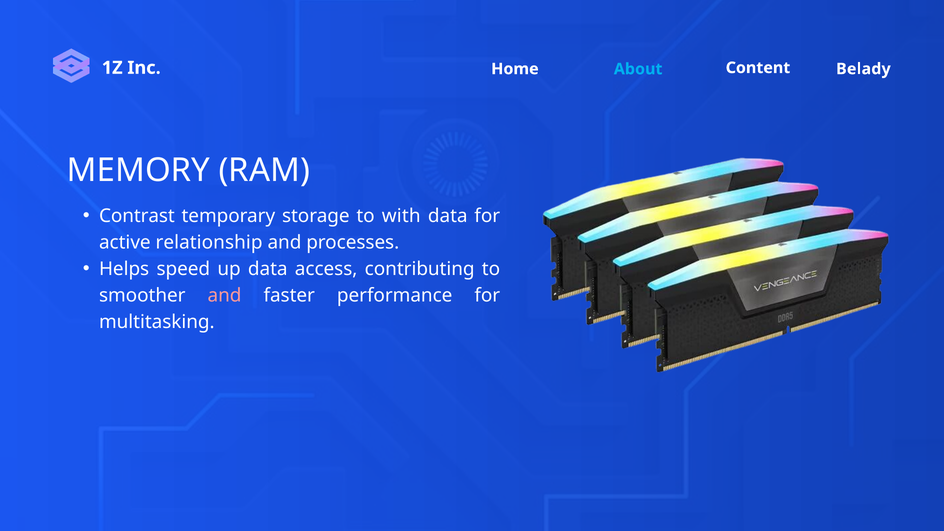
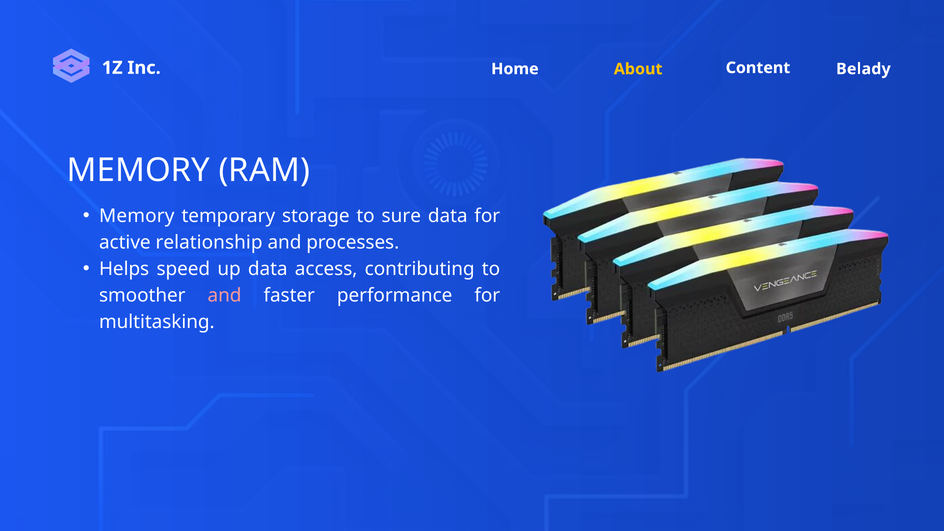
About colour: light blue -> yellow
Contrast at (137, 216): Contrast -> Memory
with: with -> sure
